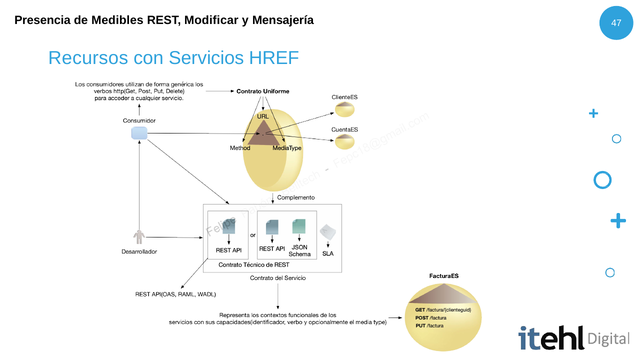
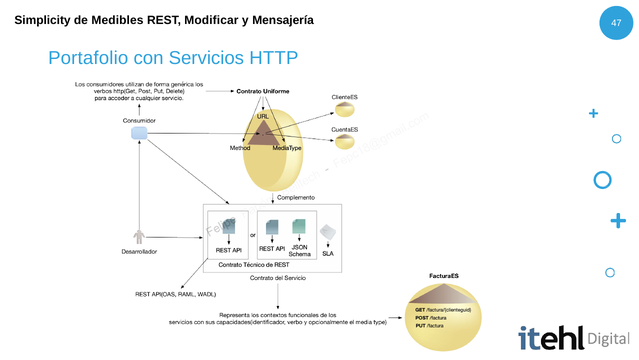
Presencia: Presencia -> Simplicity
Recursos: Recursos -> Portafolio
HREF: HREF -> HTTP
